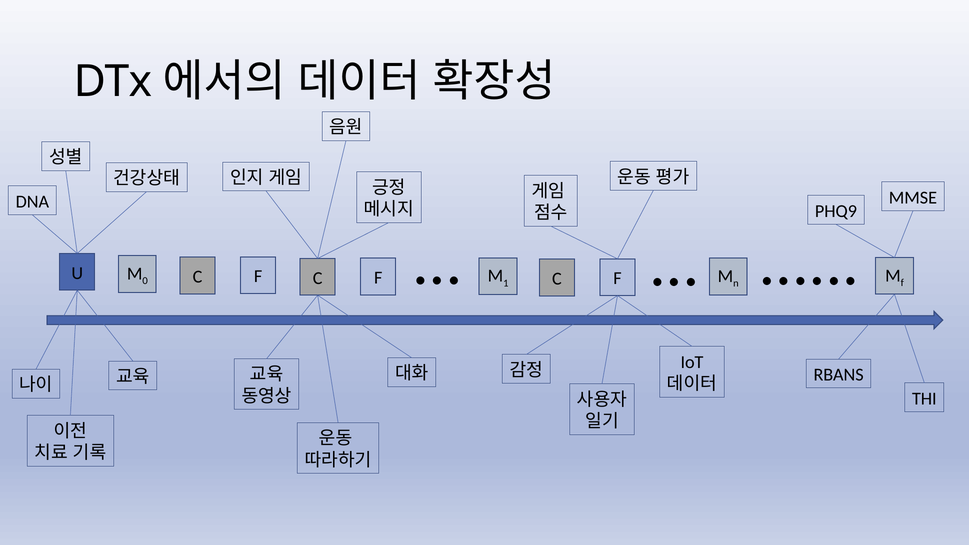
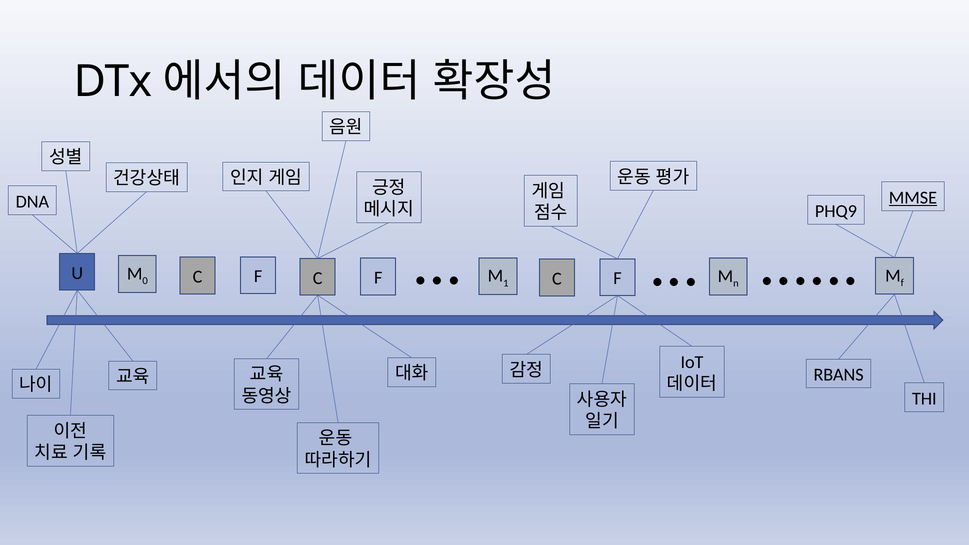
MMSE underline: none -> present
